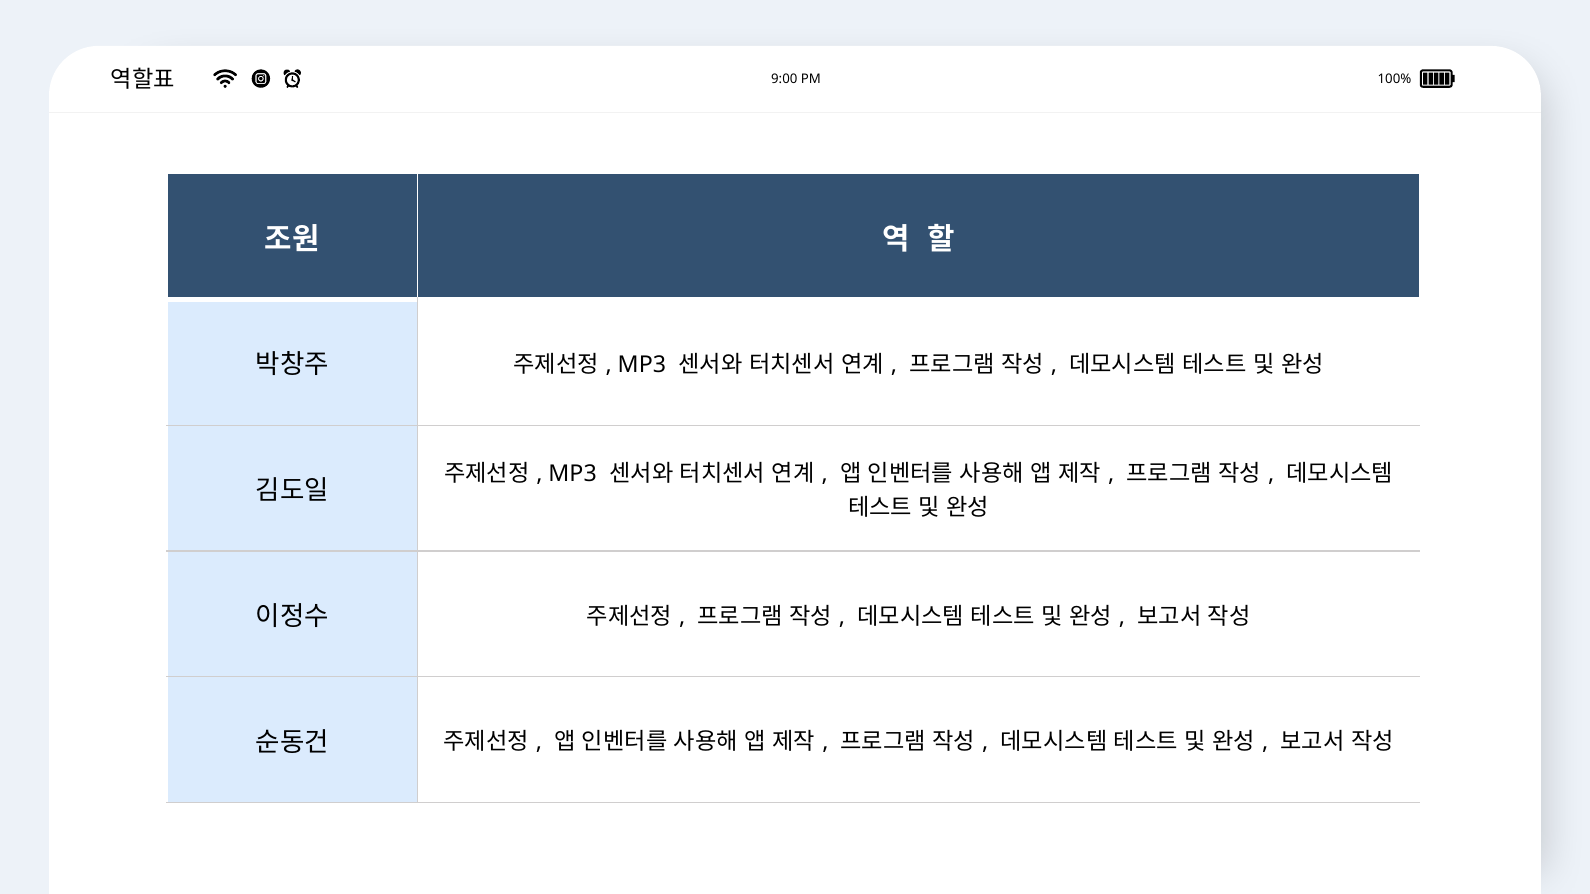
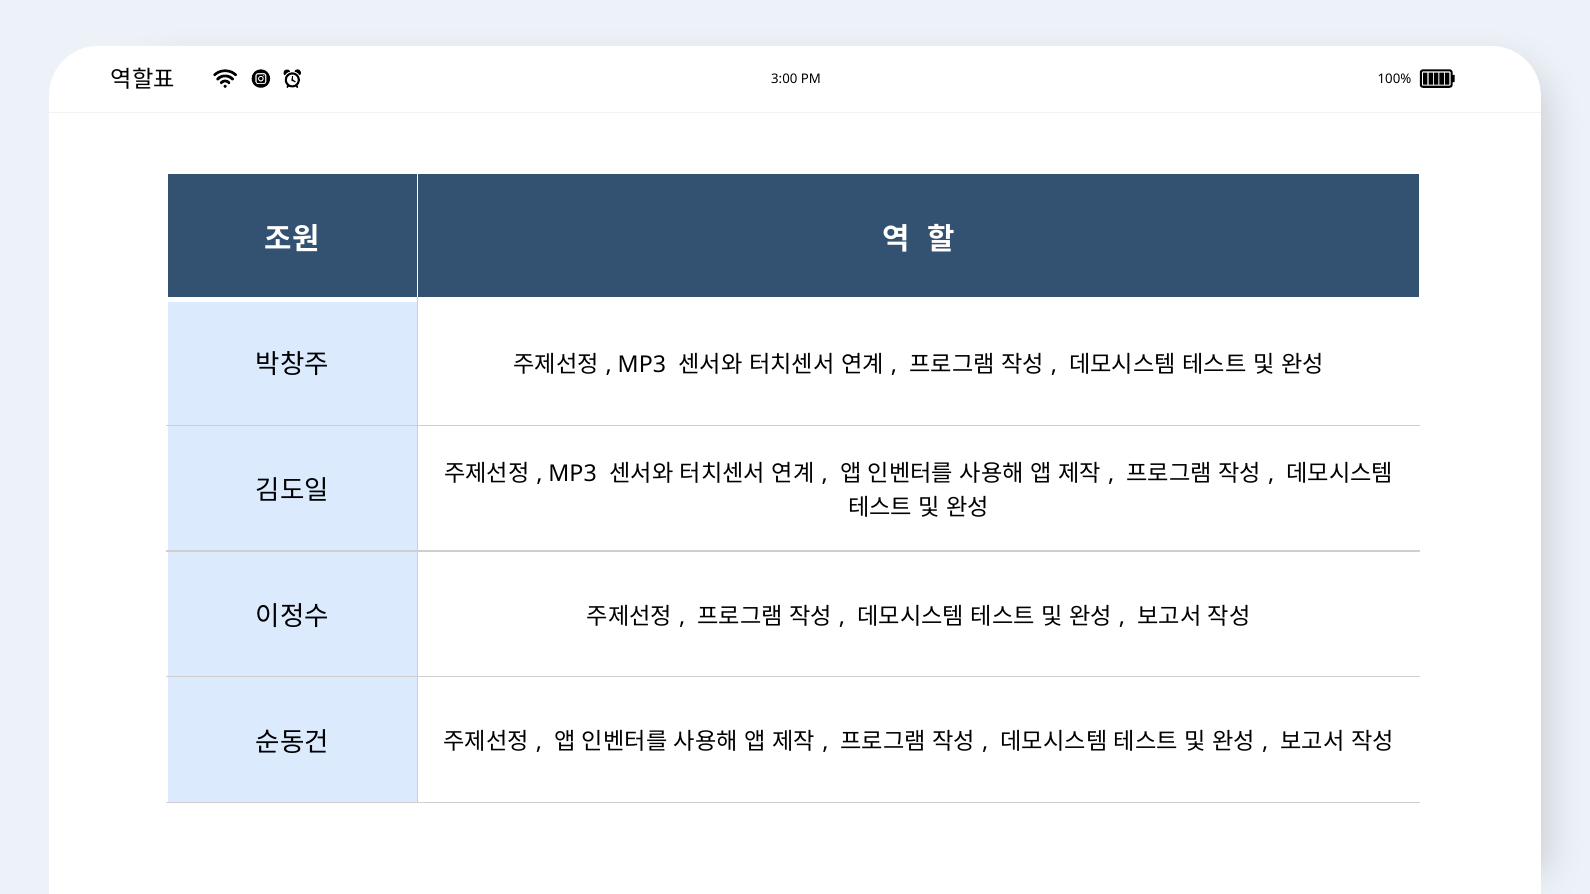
9:00: 9:00 -> 3:00
